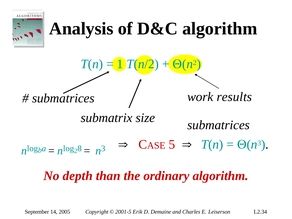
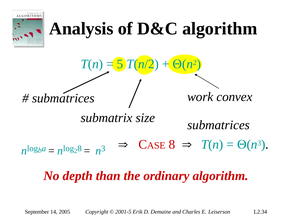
1: 1 -> 5
results: results -> convex
5 at (172, 144): 5 -> 8
